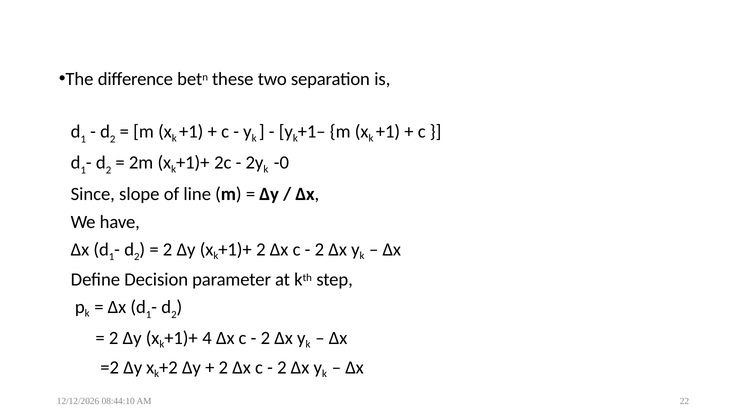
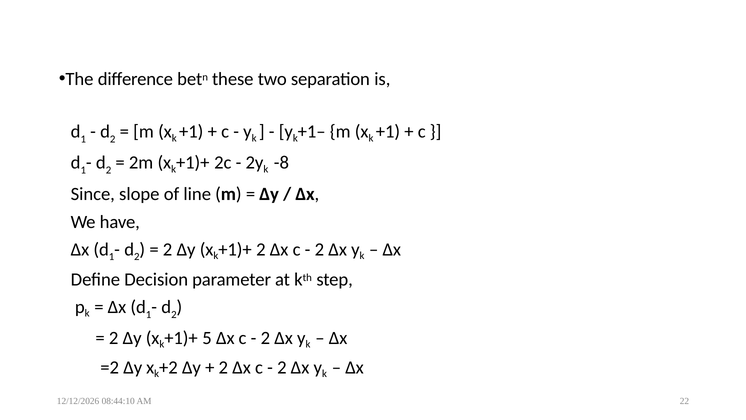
-0: -0 -> -8
4: 4 -> 5
